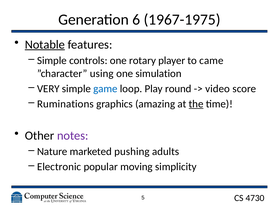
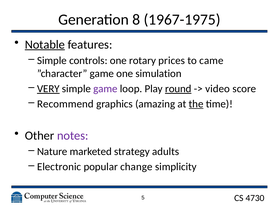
6: 6 -> 8
player: player -> prices
”character using: using -> game
VERY underline: none -> present
game at (105, 89) colour: blue -> purple
round underline: none -> present
Ruminations: Ruminations -> Recommend
pushing: pushing -> strategy
moving: moving -> change
